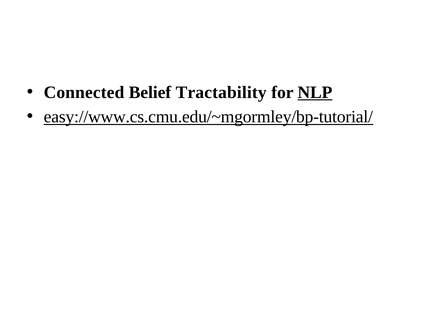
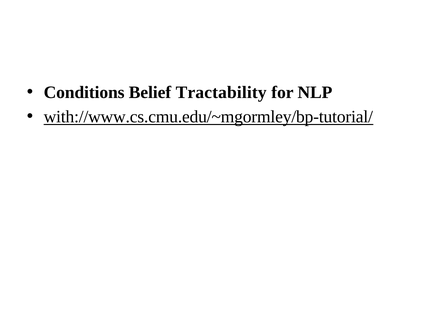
Connected: Connected -> Conditions
NLP underline: present -> none
easy://www.cs.cmu.edu/~mgormley/bp-tutorial/: easy://www.cs.cmu.edu/~mgormley/bp-tutorial/ -> with://www.cs.cmu.edu/~mgormley/bp-tutorial/
